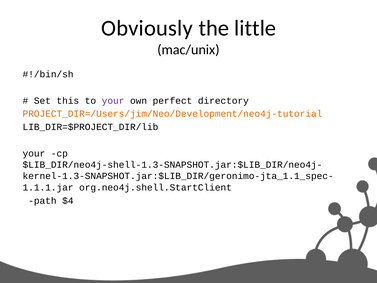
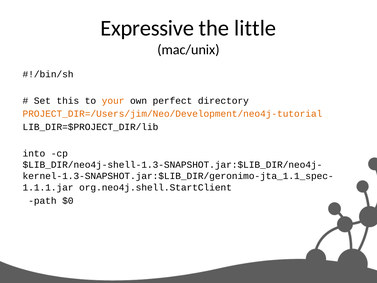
Obviously: Obviously -> Expressive
your at (113, 101) colour: purple -> orange
your at (34, 153): your -> into
$4: $4 -> $0
